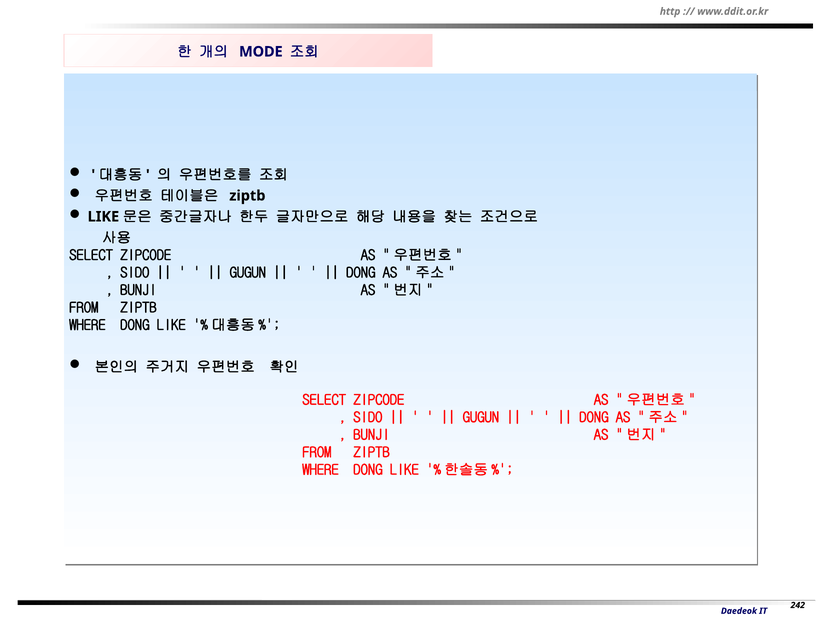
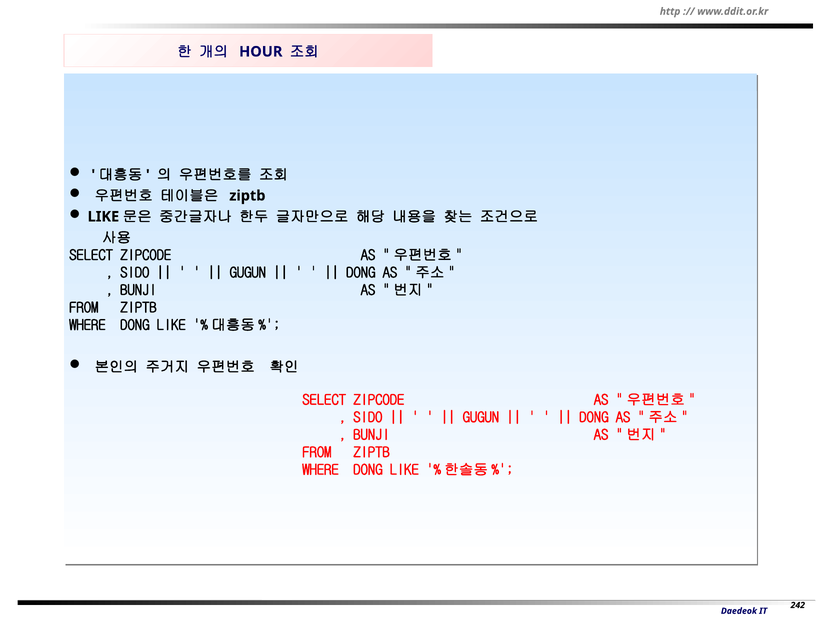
MODE: MODE -> HOUR
